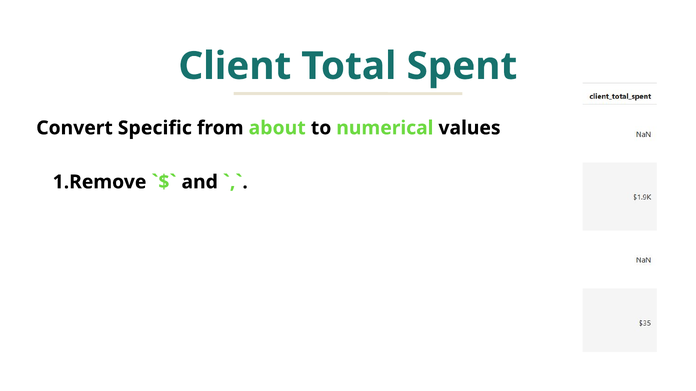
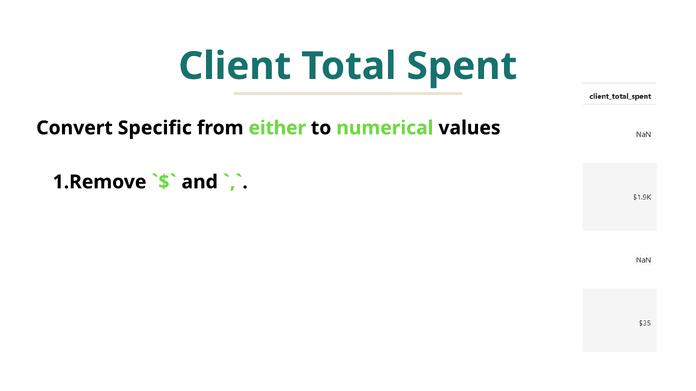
about: about -> either
